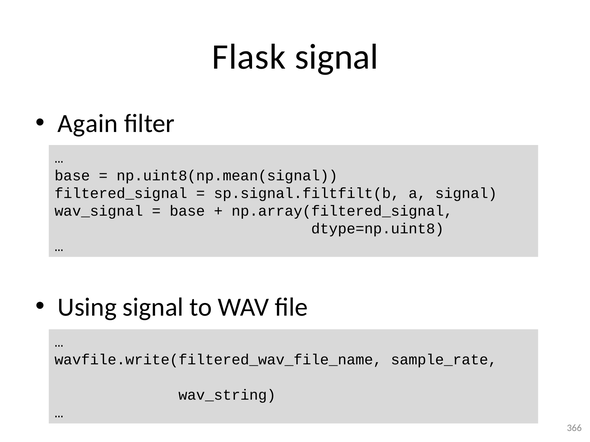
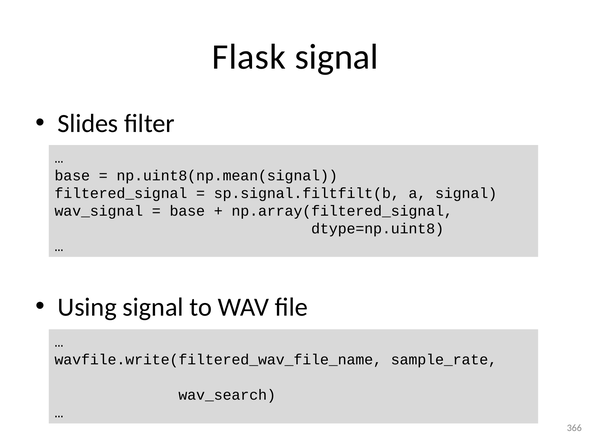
Again: Again -> Slides
wav_string: wav_string -> wav_search
